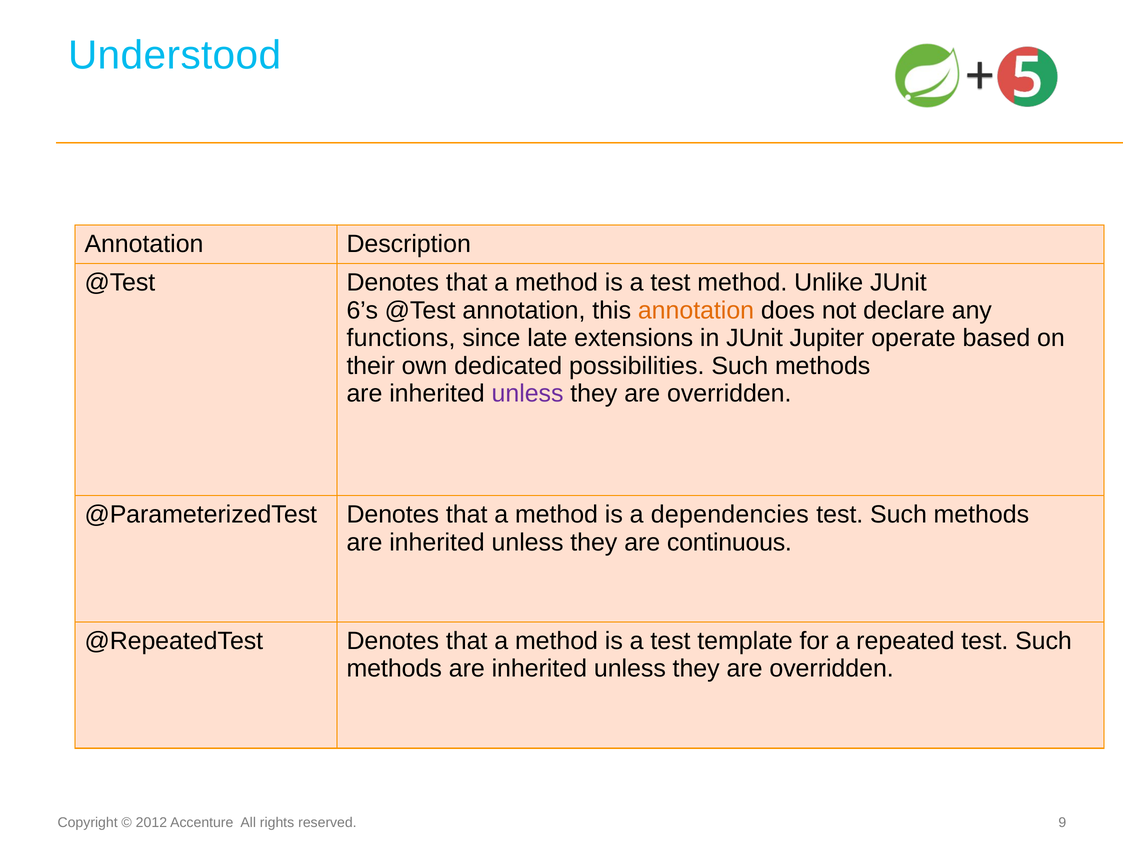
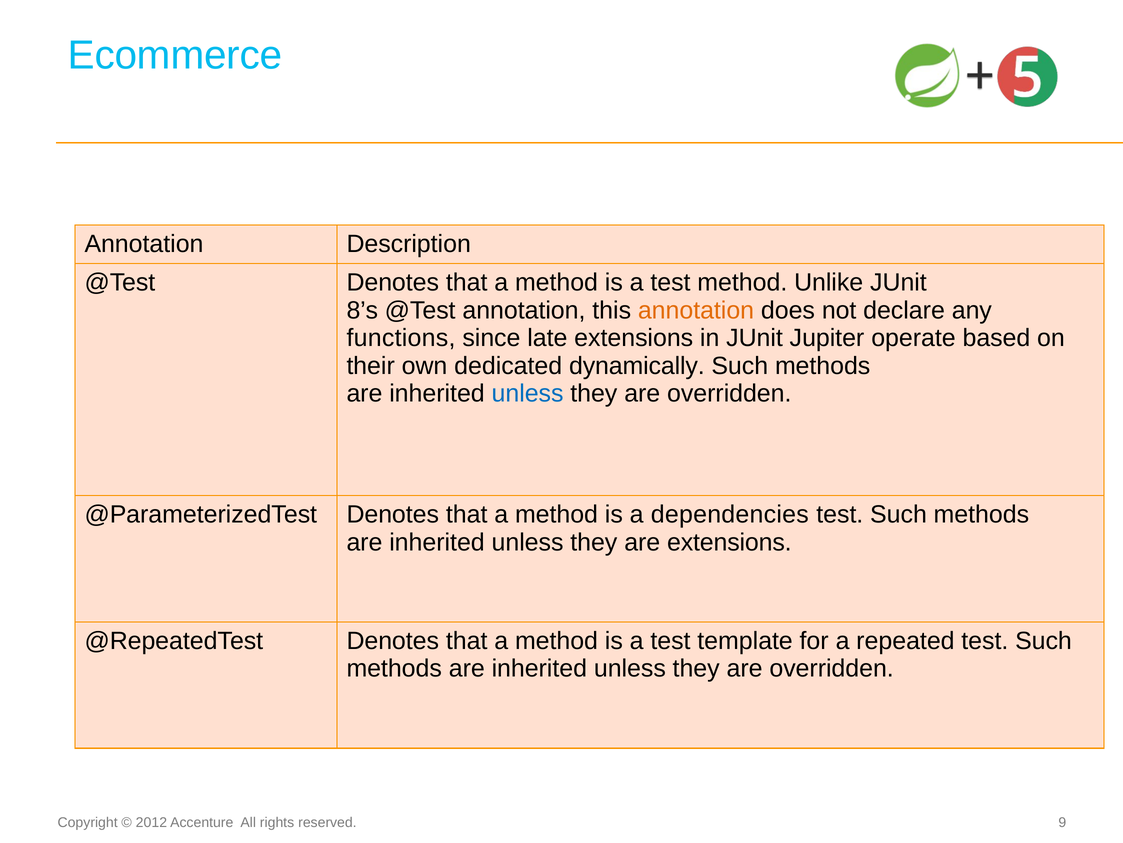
Understood: Understood -> Ecommerce
6’s: 6’s -> 8’s
possibilities: possibilities -> dynamically
unless at (528, 393) colour: purple -> blue
are continuous: continuous -> extensions
